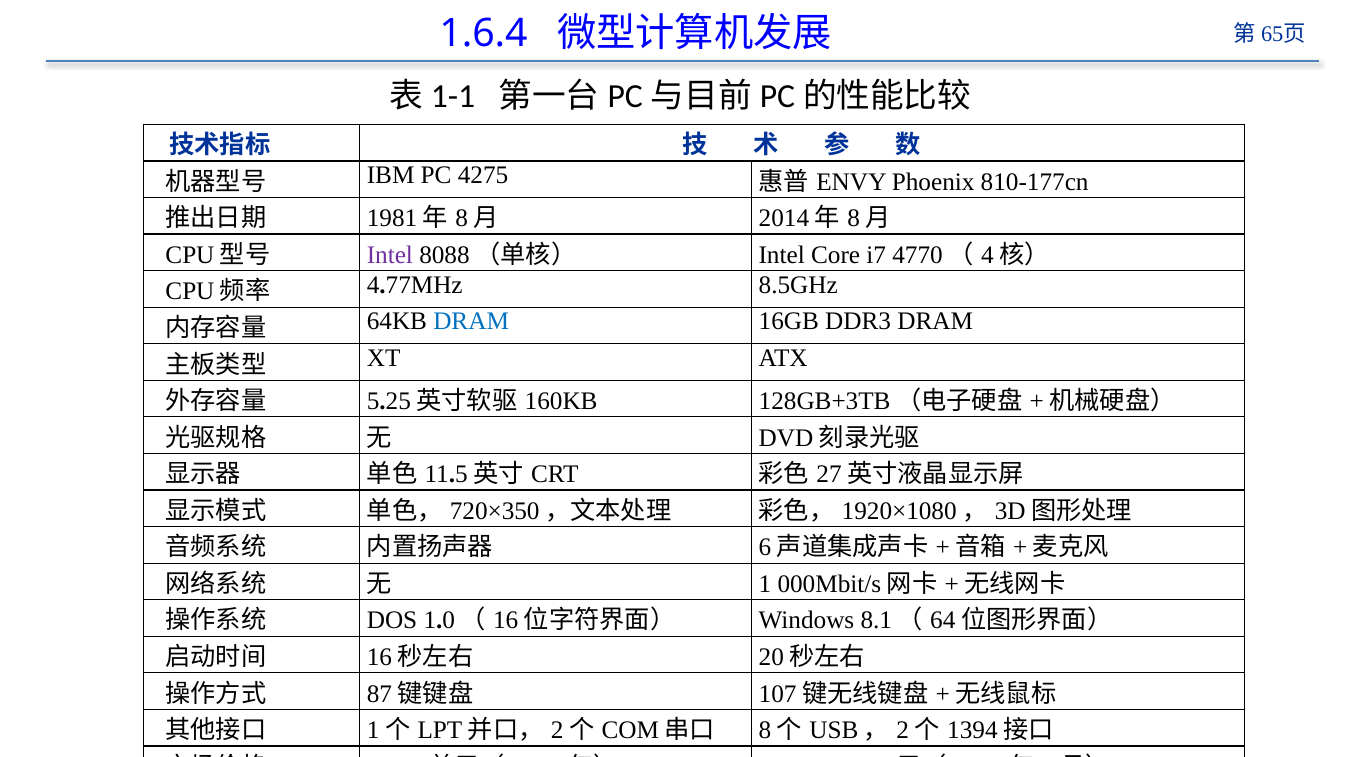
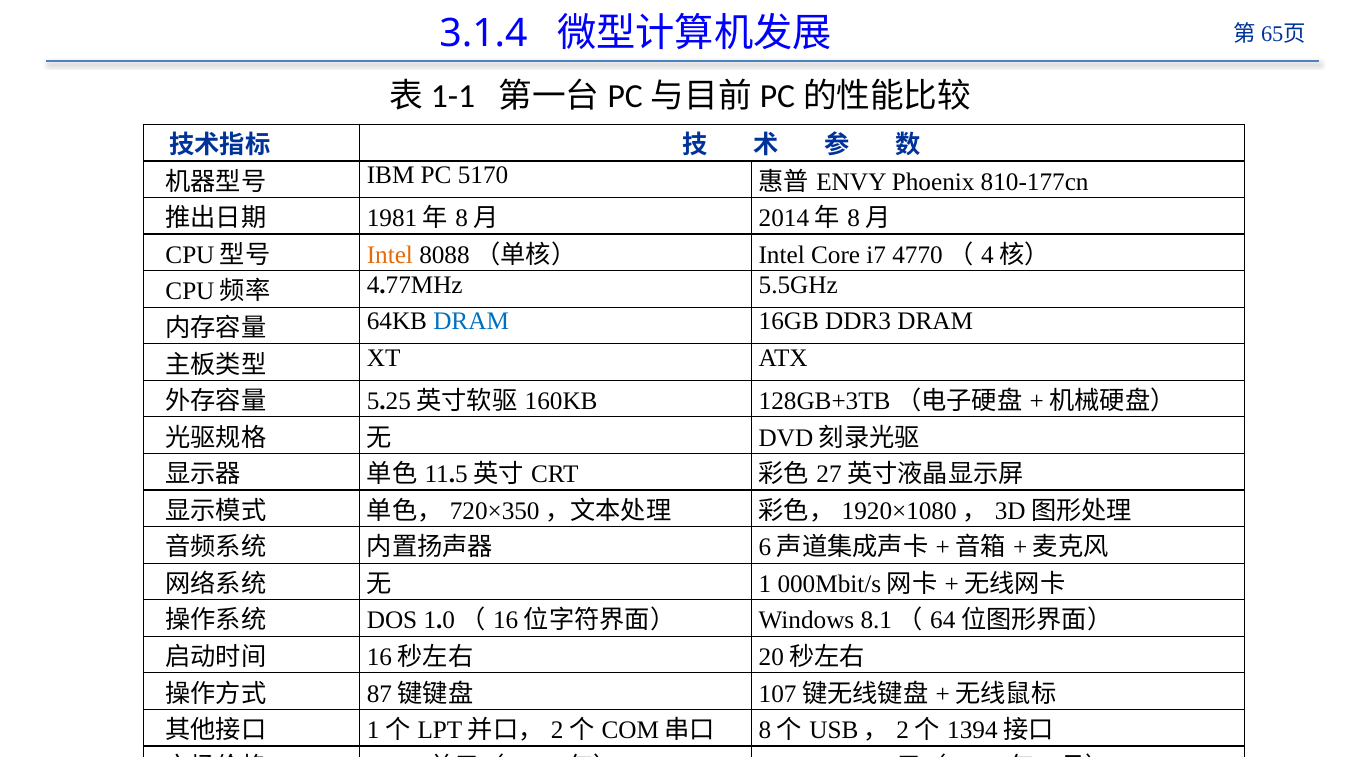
1.6.4: 1.6.4 -> 3.1.4
4275: 4275 -> 5170
Intel at (390, 255) colour: purple -> orange
8.5GHz: 8.5GHz -> 5.5GHz
